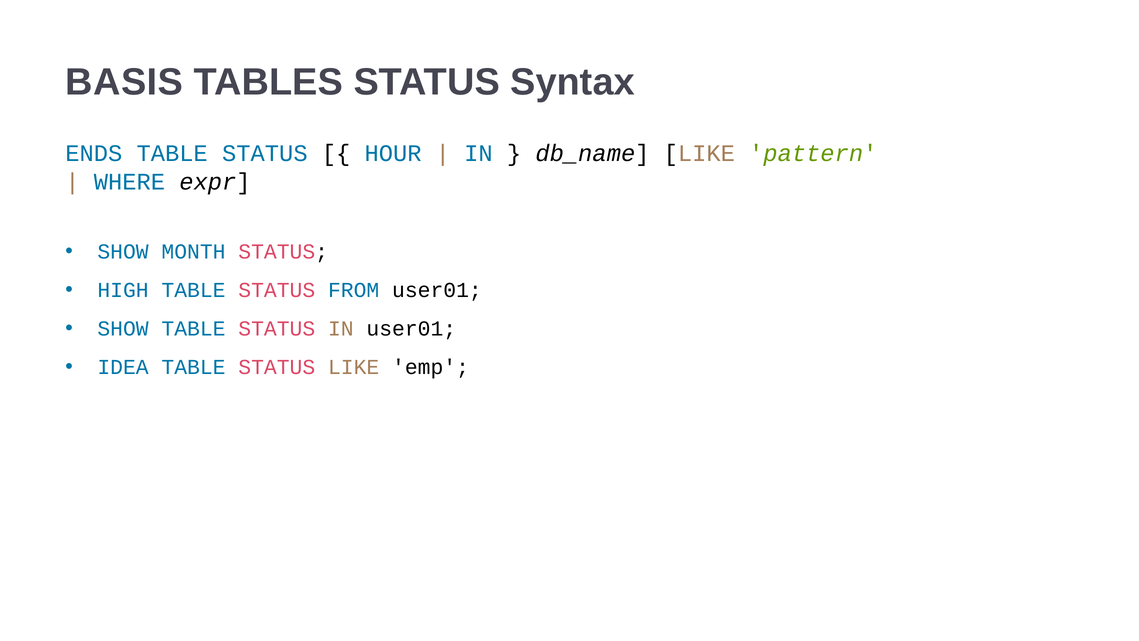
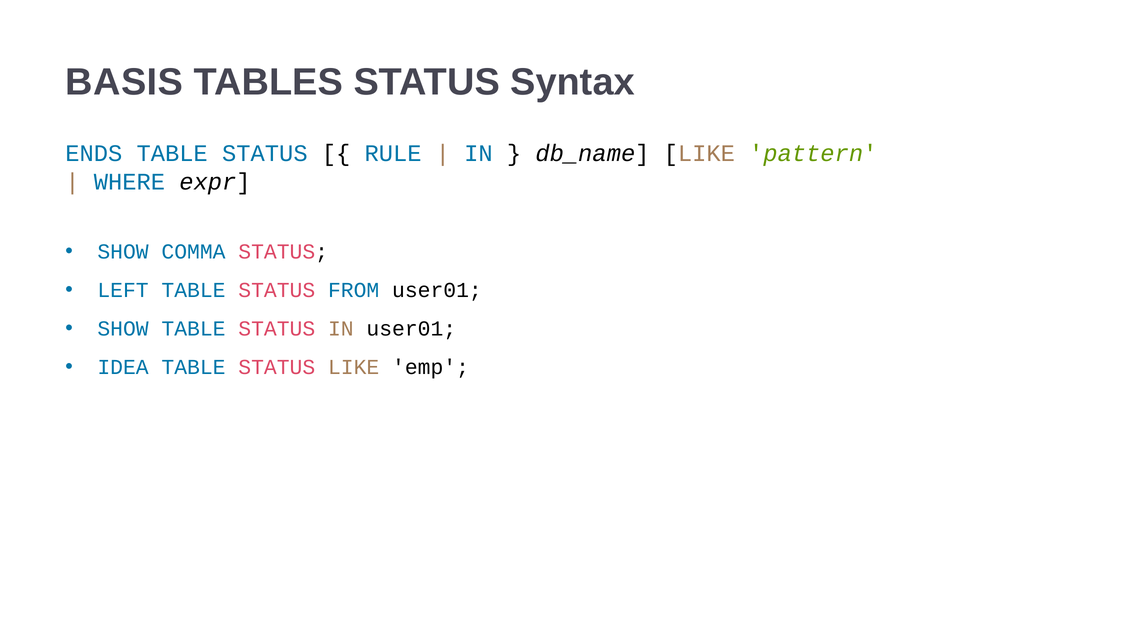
HOUR: HOUR -> RULE
MONTH: MONTH -> COMMA
HIGH: HIGH -> LEFT
